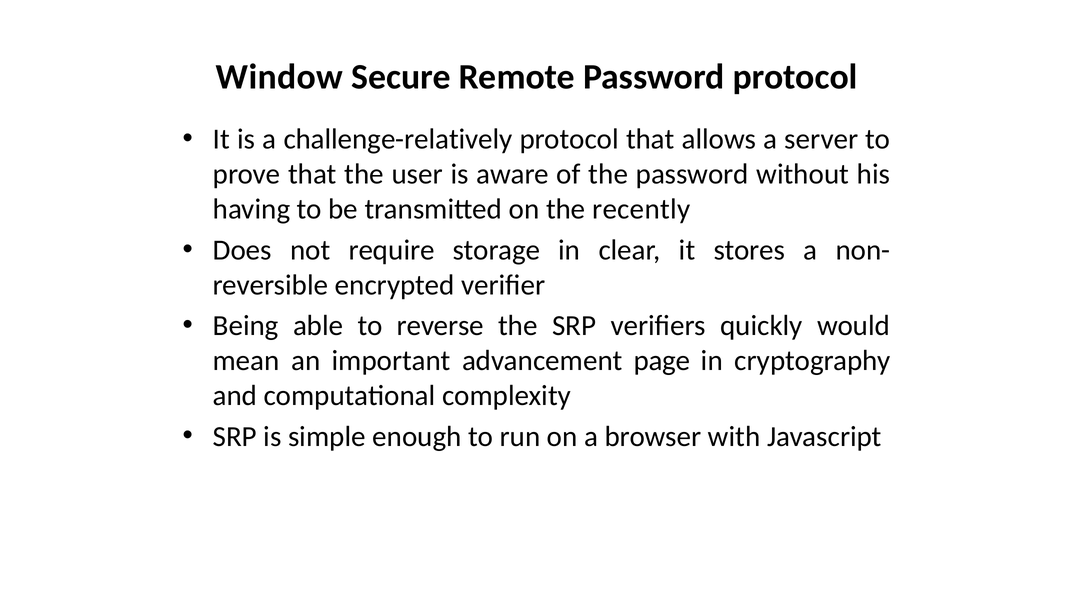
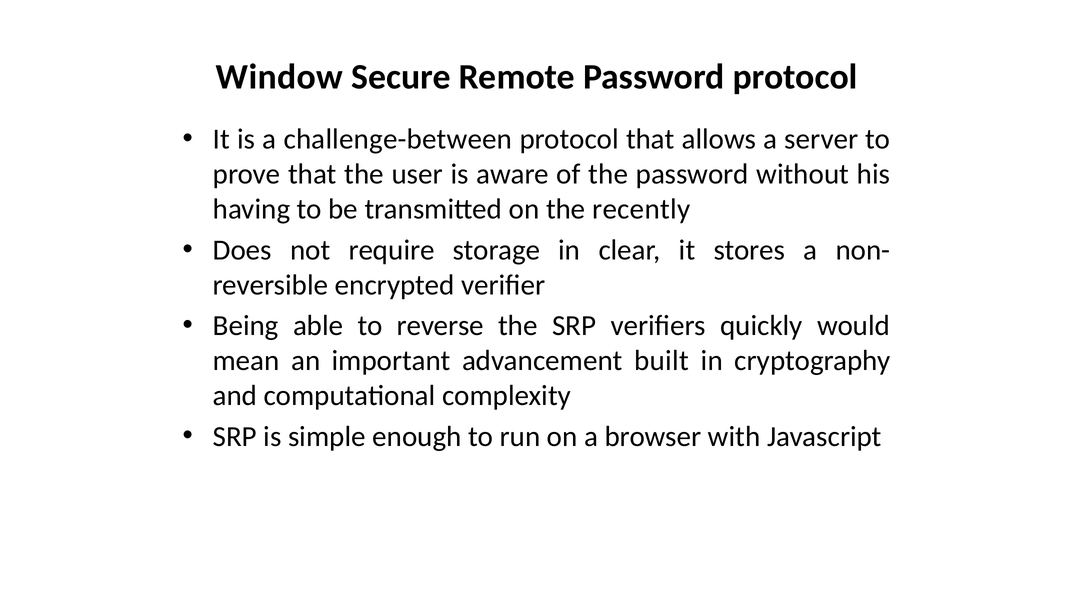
challenge-relatively: challenge-relatively -> challenge-between
page: page -> built
